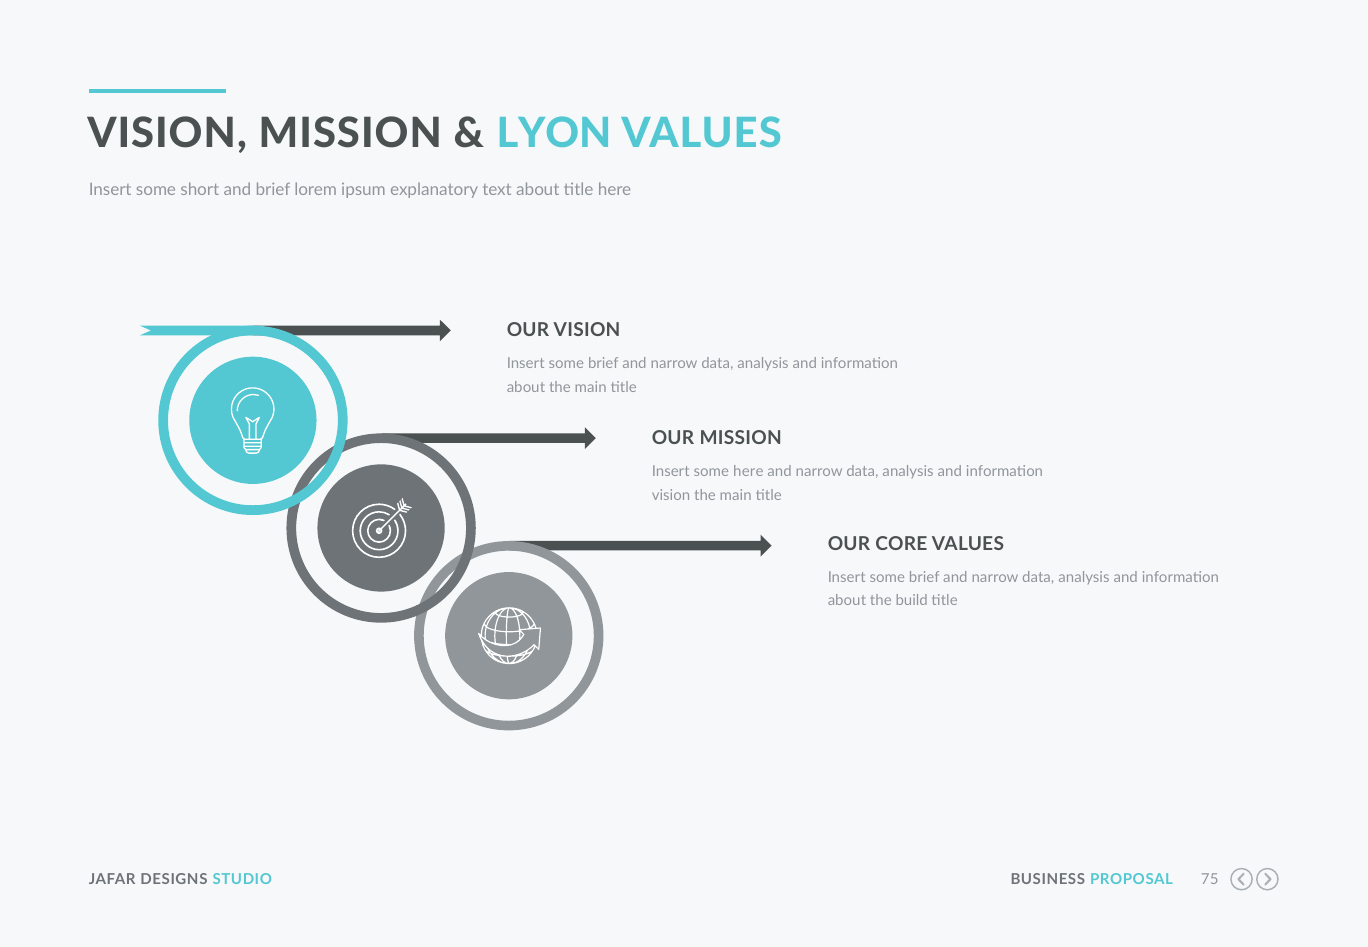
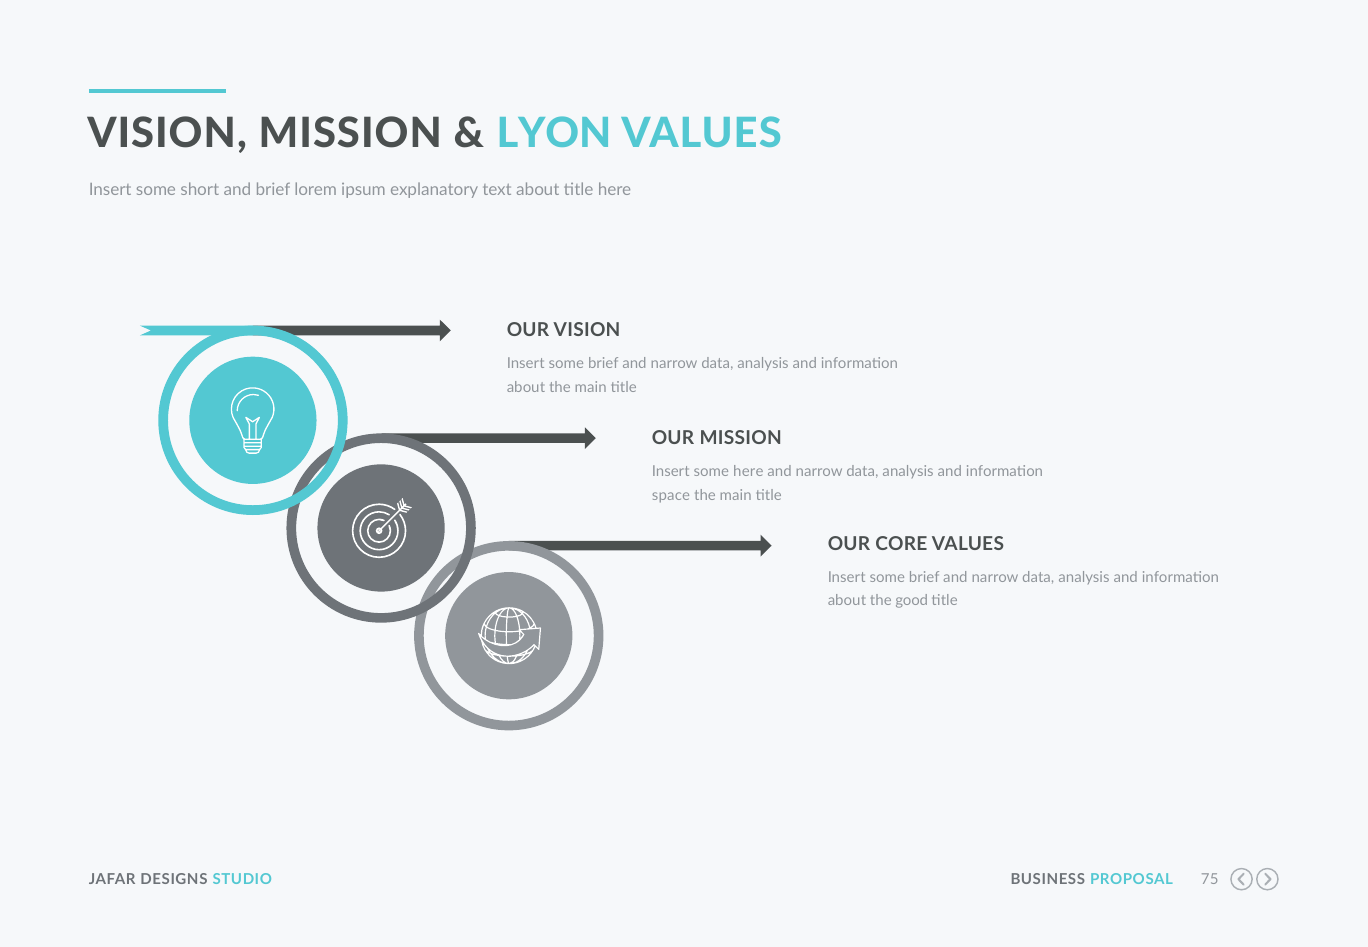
vision at (671, 495): vision -> space
build: build -> good
